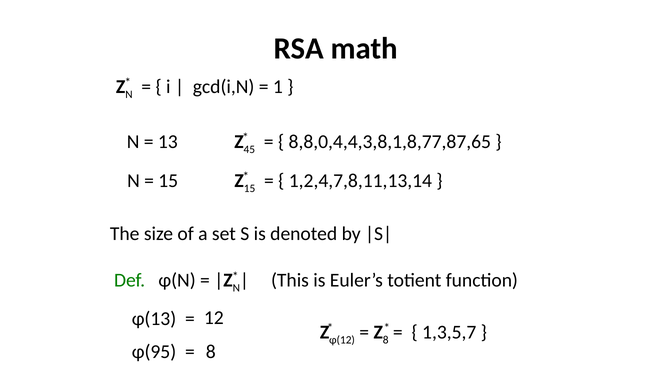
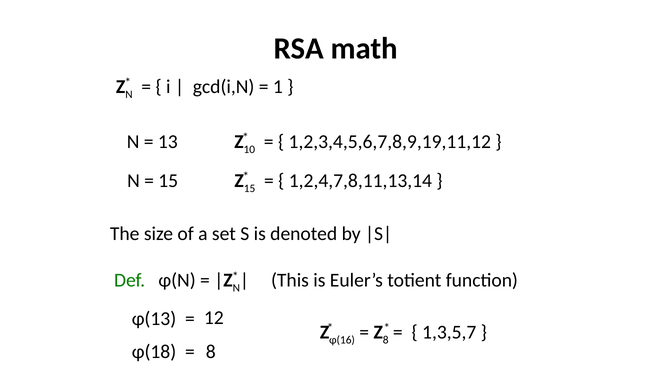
45: 45 -> 10
8,8,0,4,4,3,8,1,8,77,87,65: 8,8,0,4,4,3,8,1,8,77,87,65 -> 1,2,3,4,5,6,7,8,9,19,11,12
φ(12: φ(12 -> φ(16
φ(95: φ(95 -> φ(18
